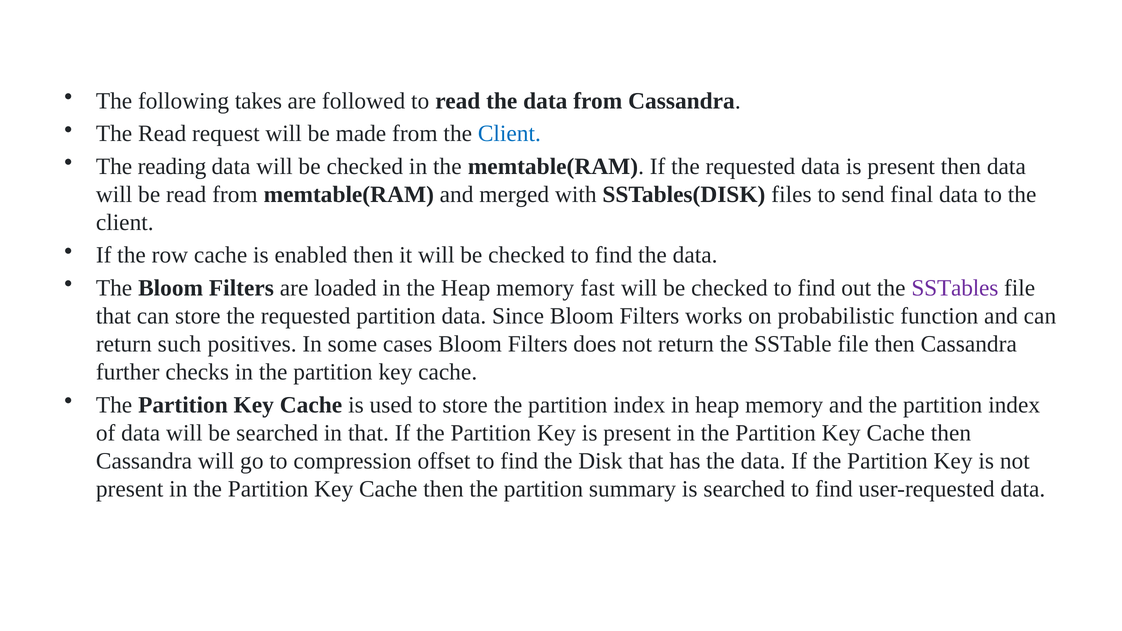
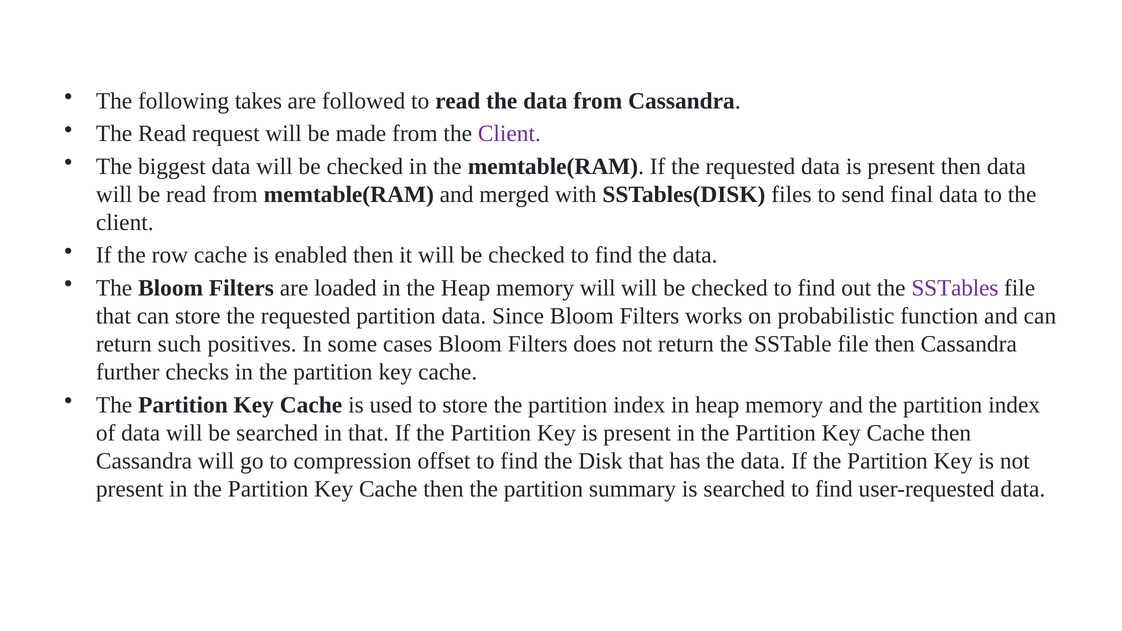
Client at (509, 134) colour: blue -> purple
reading: reading -> biggest
memory fast: fast -> will
